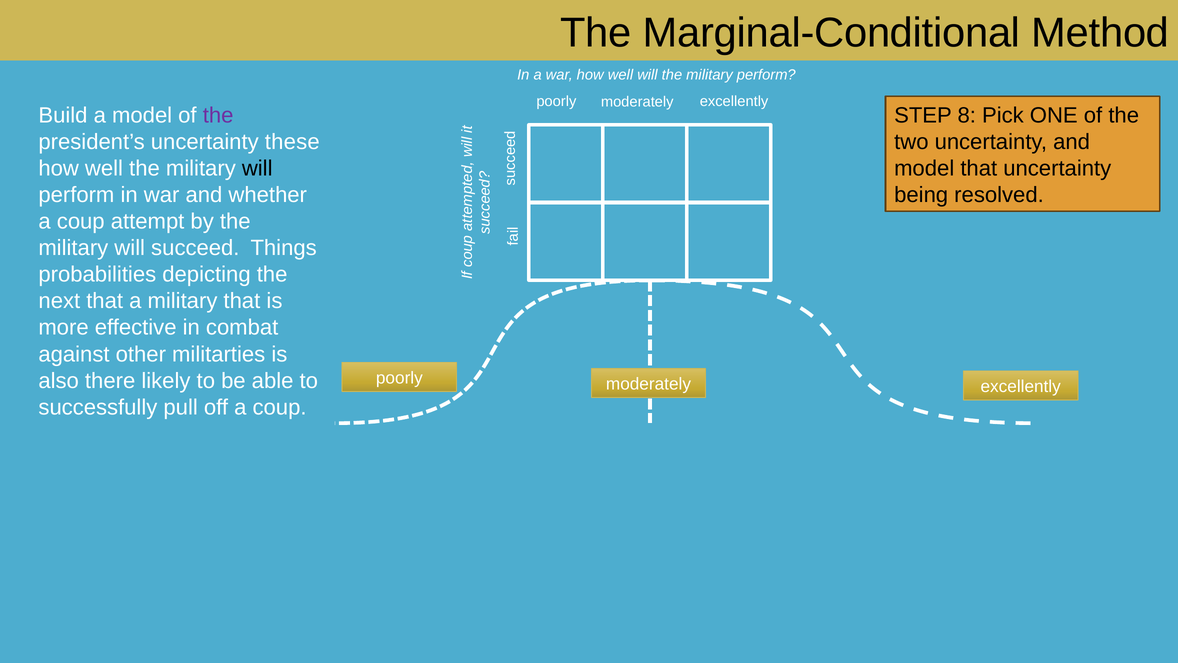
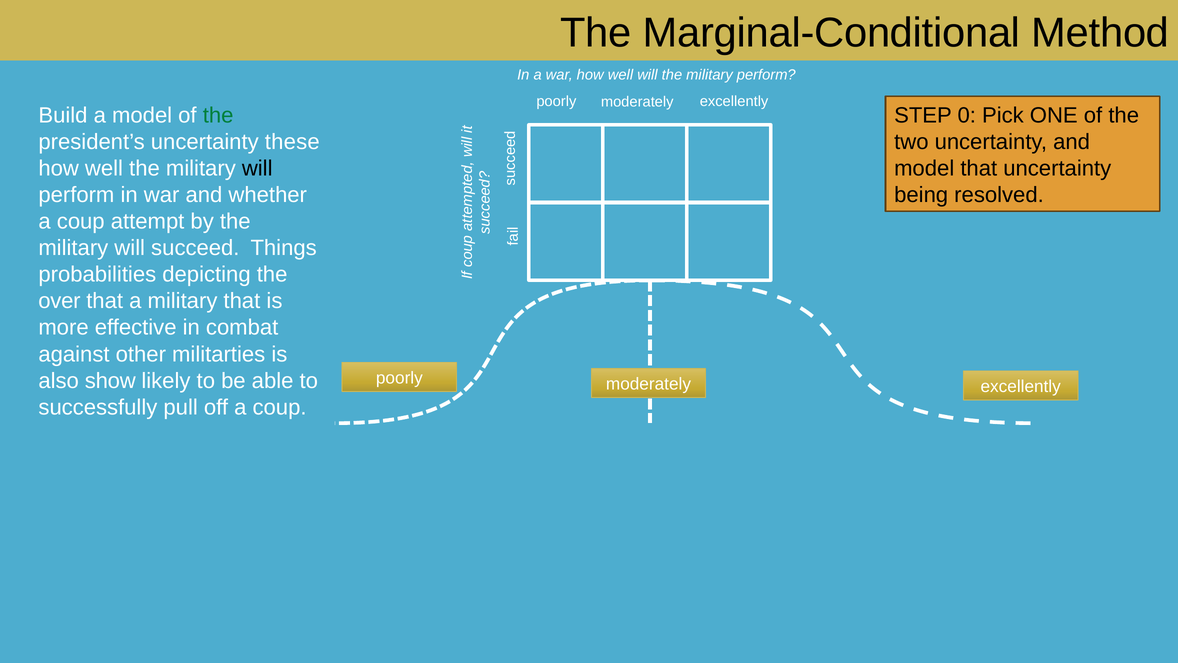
the at (218, 115) colour: purple -> green
8: 8 -> 0
next: next -> over
there: there -> show
